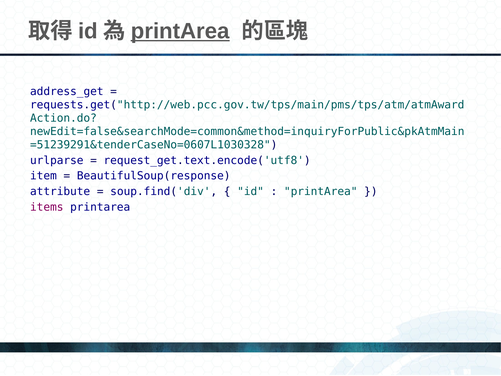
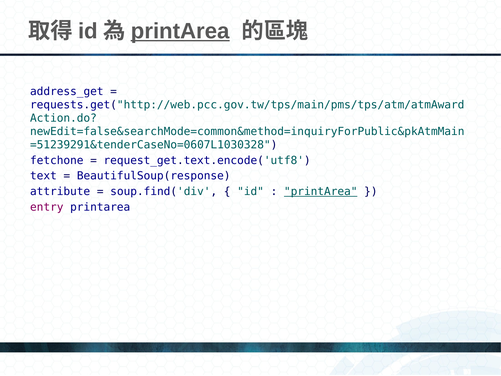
urlparse: urlparse -> fetchone
item: item -> text
printArea at (321, 191) underline: none -> present
items: items -> entry
